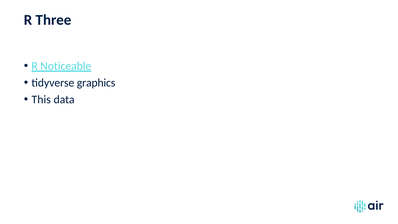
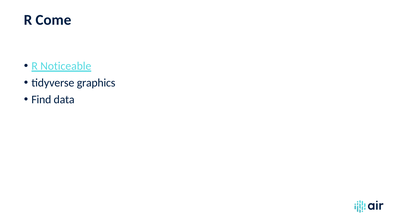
Three: Three -> Come
This: This -> Find
